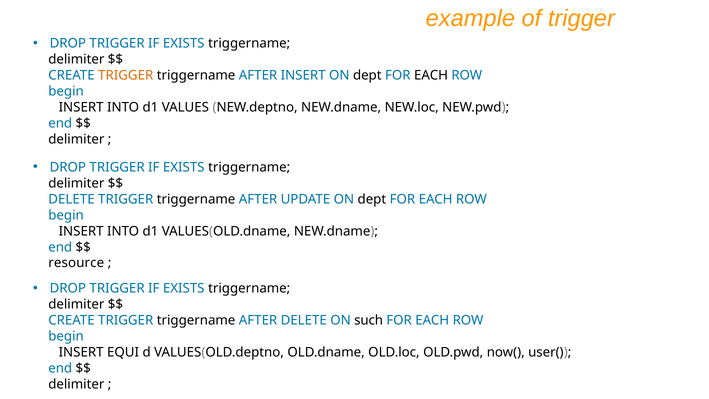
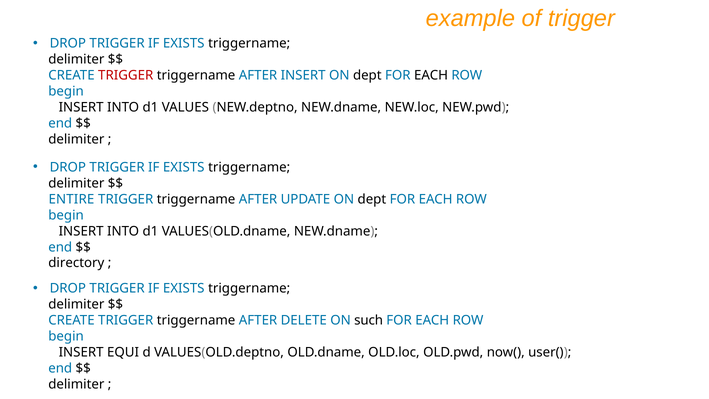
TRIGGER at (126, 75) colour: orange -> red
DELETE at (71, 199): DELETE -> ENTIRE
resource: resource -> directory
